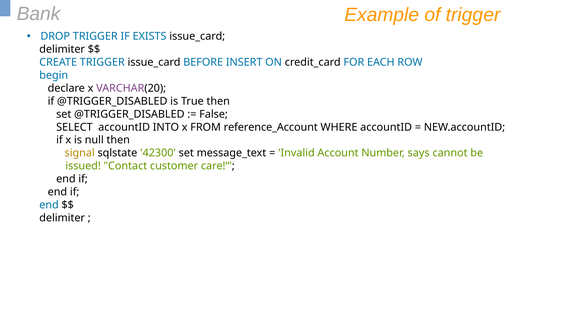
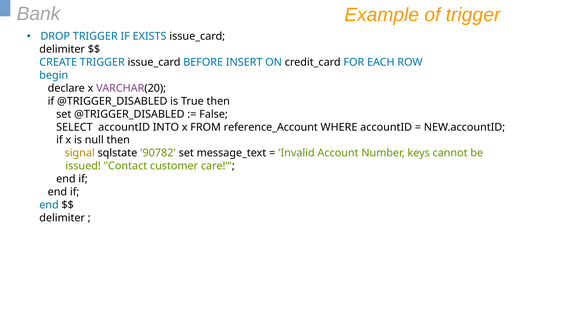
42300: 42300 -> 90782
says: says -> keys
